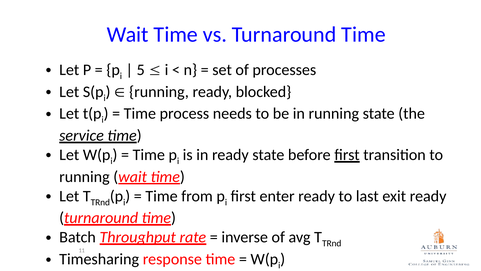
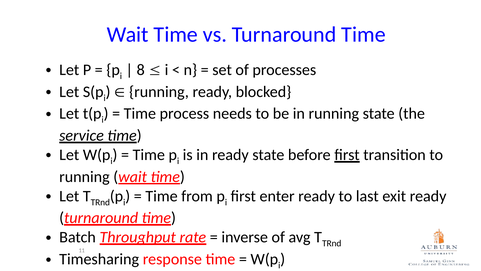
5: 5 -> 8
